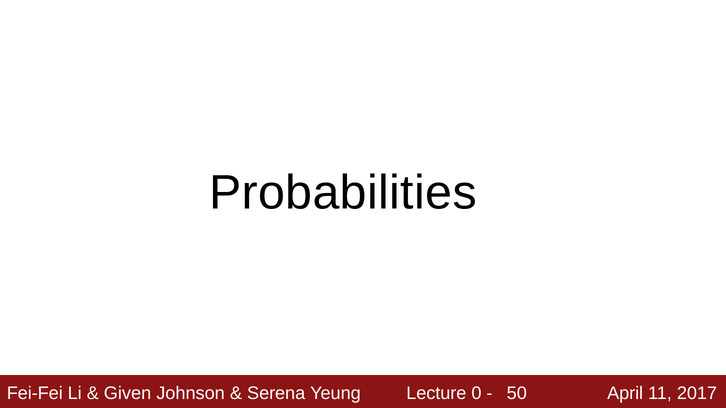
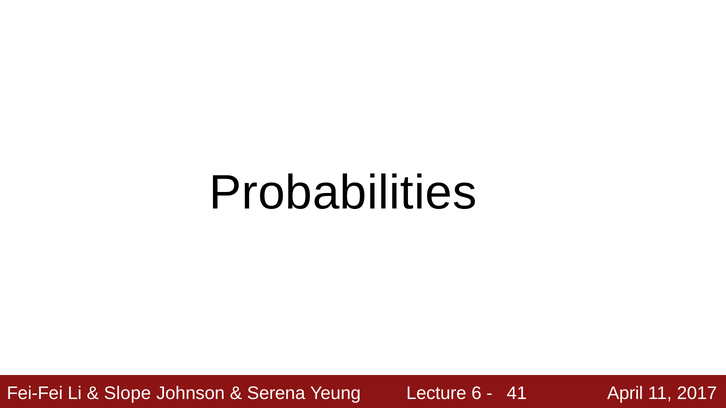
Given: Given -> Slope
0: 0 -> 6
50: 50 -> 41
